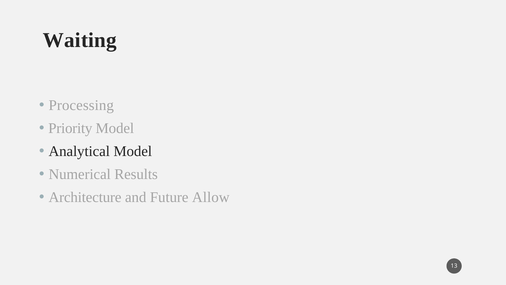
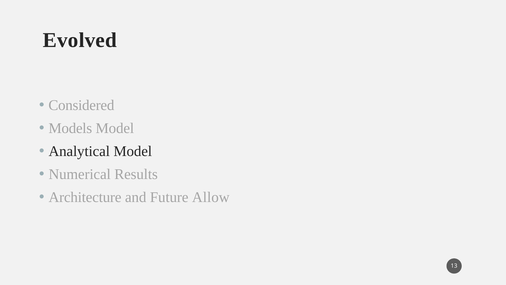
Waiting: Waiting -> Evolved
Processing: Processing -> Considered
Priority: Priority -> Models
